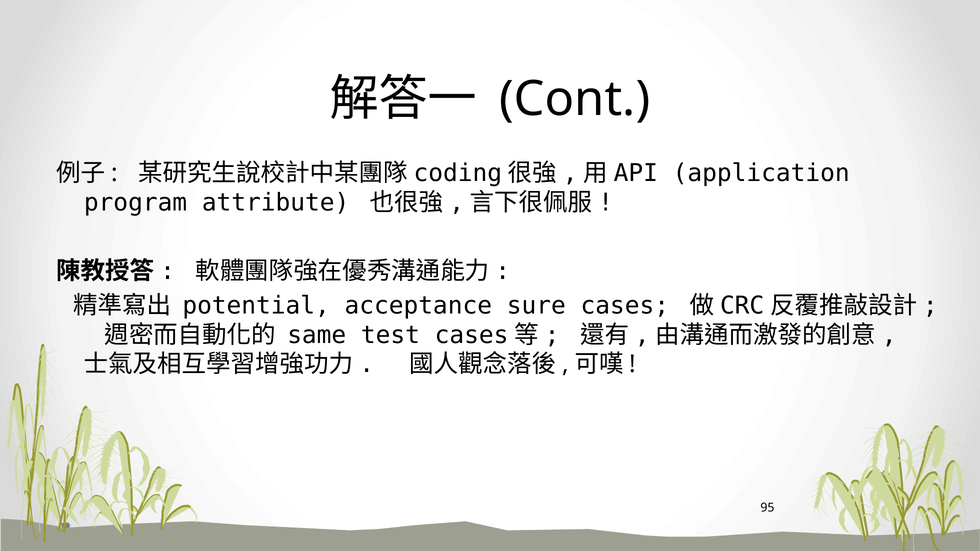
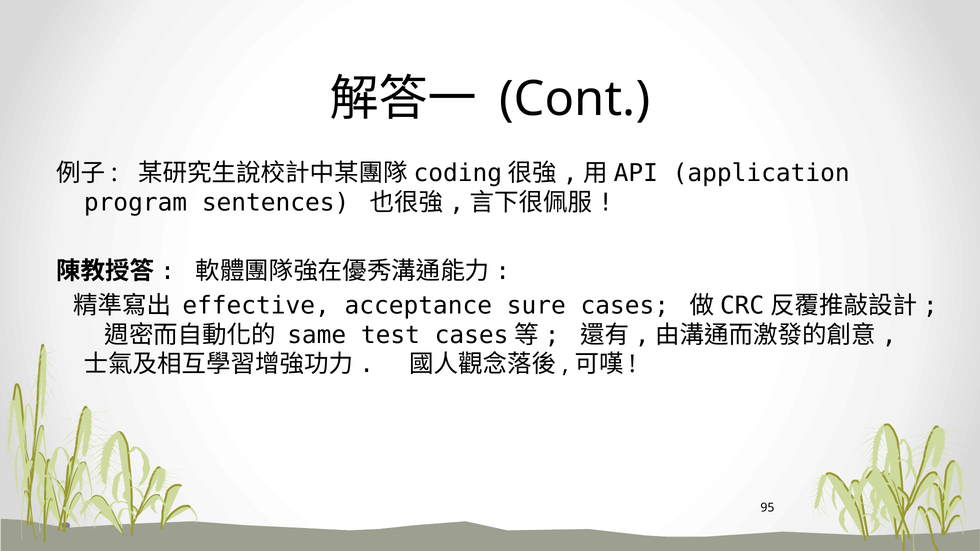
attribute: attribute -> sentences
potential: potential -> effective
